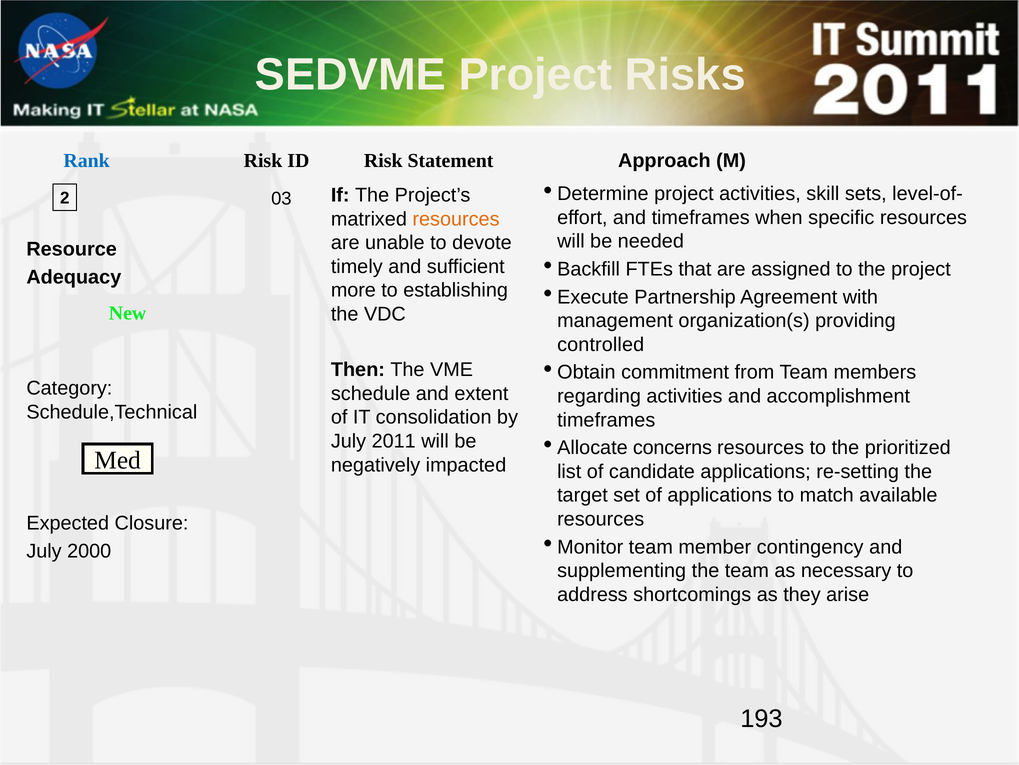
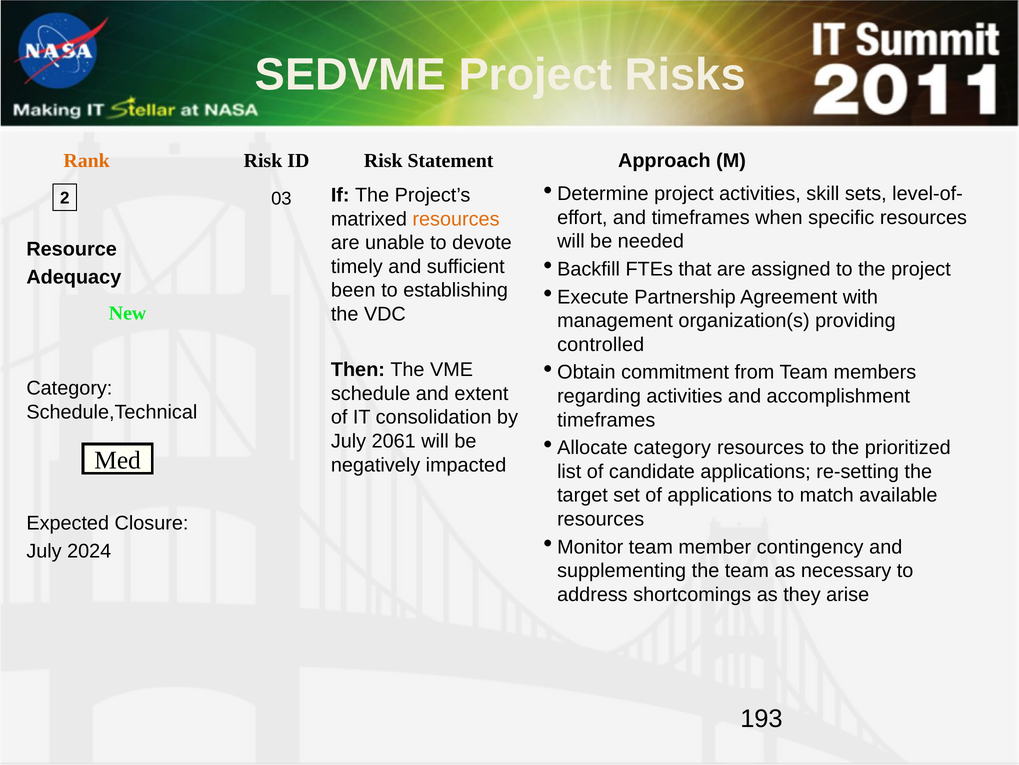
Rank colour: blue -> orange
more: more -> been
2011: 2011 -> 2061
concerns at (672, 447): concerns -> category
2000: 2000 -> 2024
